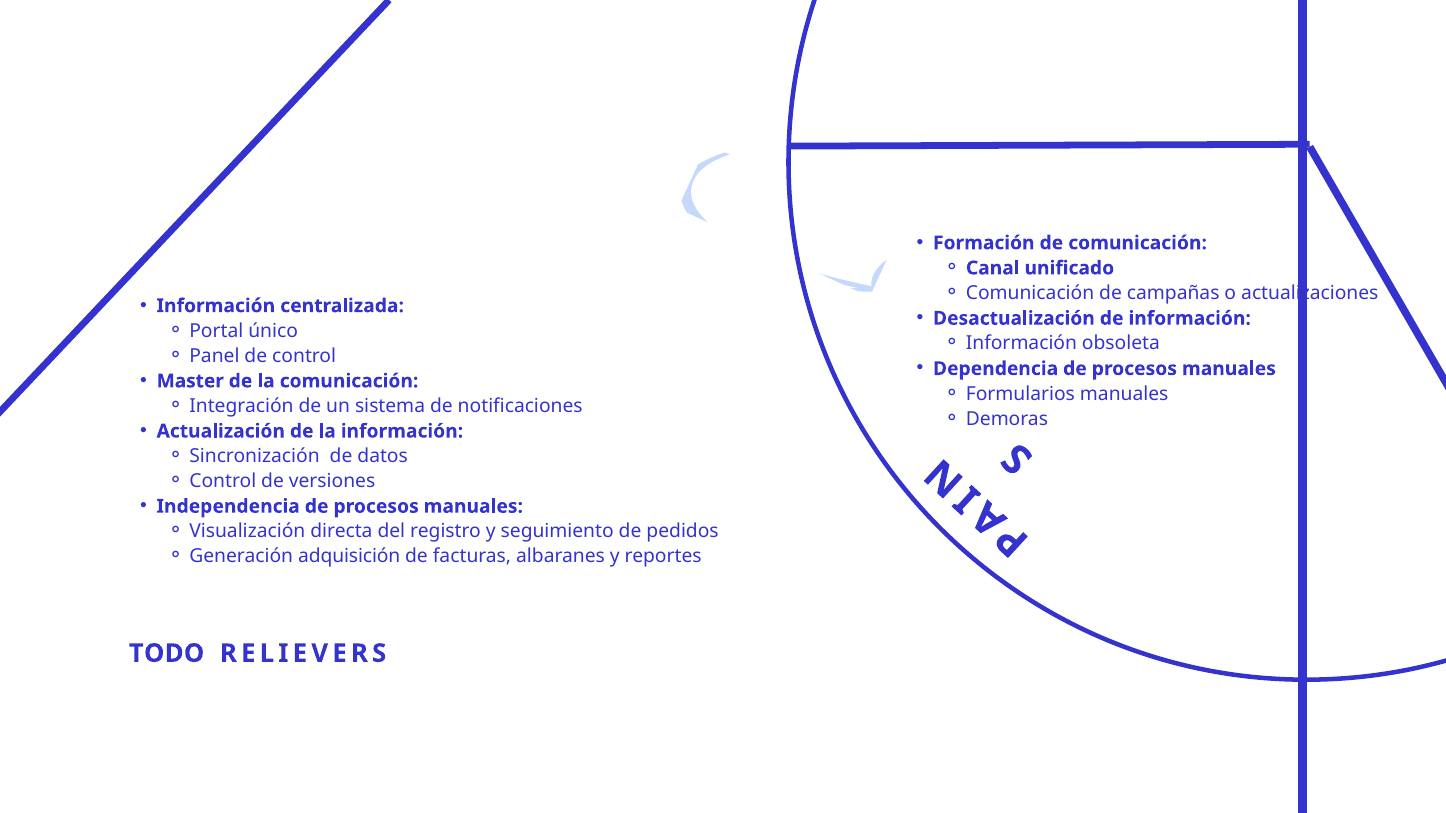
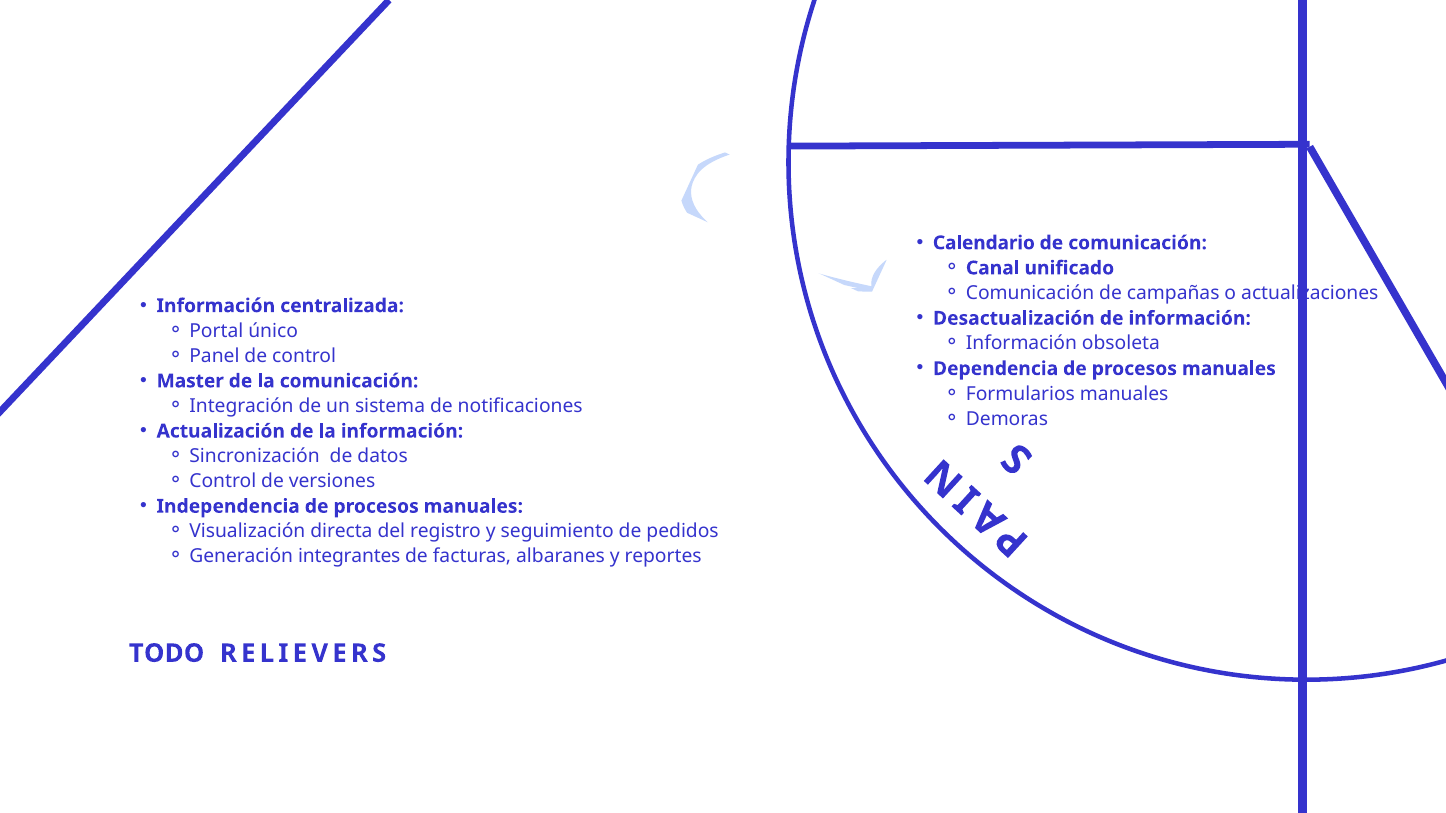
Formación: Formación -> Calendario
adquisición: adquisición -> integrantes
